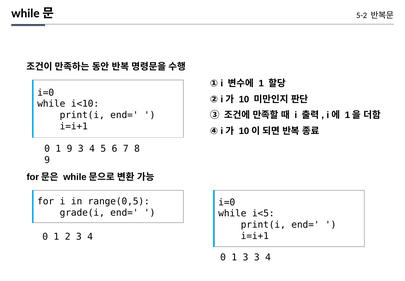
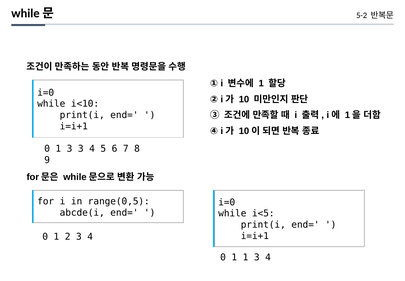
0 1 9: 9 -> 3
grade(i: grade(i -> abcde(i
1 3: 3 -> 1
